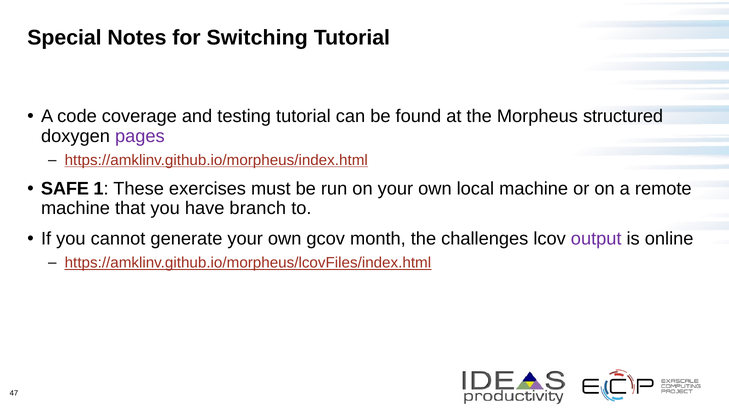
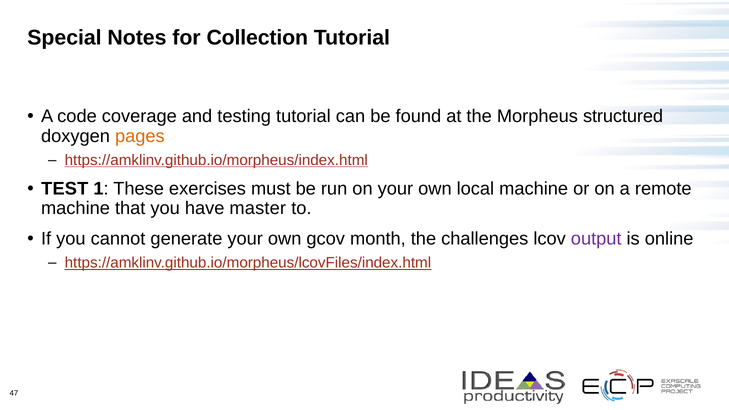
Switching: Switching -> Collection
pages colour: purple -> orange
SAFE: SAFE -> TEST
branch: branch -> master
